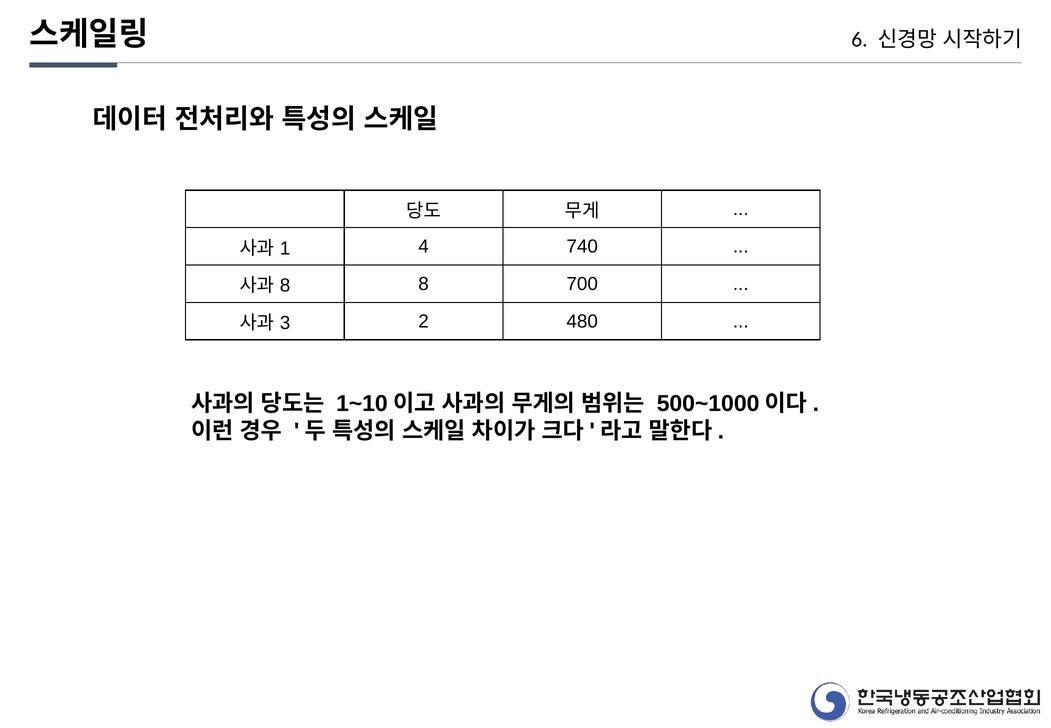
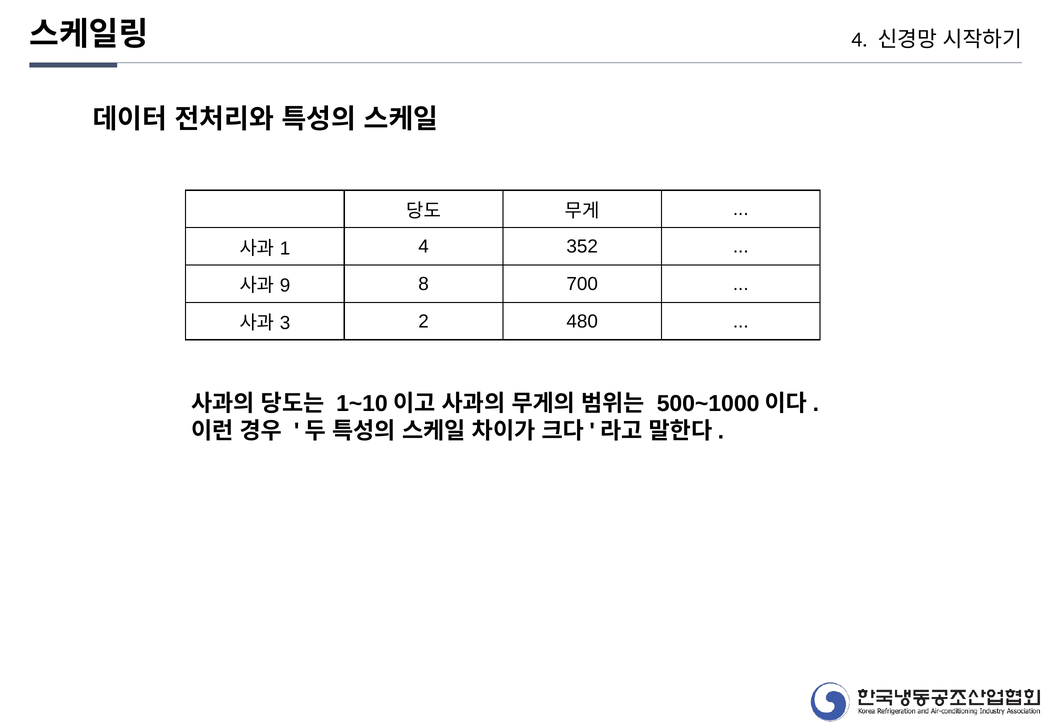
6 at (859, 40): 6 -> 4
740: 740 -> 352
8 at (285, 286): 8 -> 9
